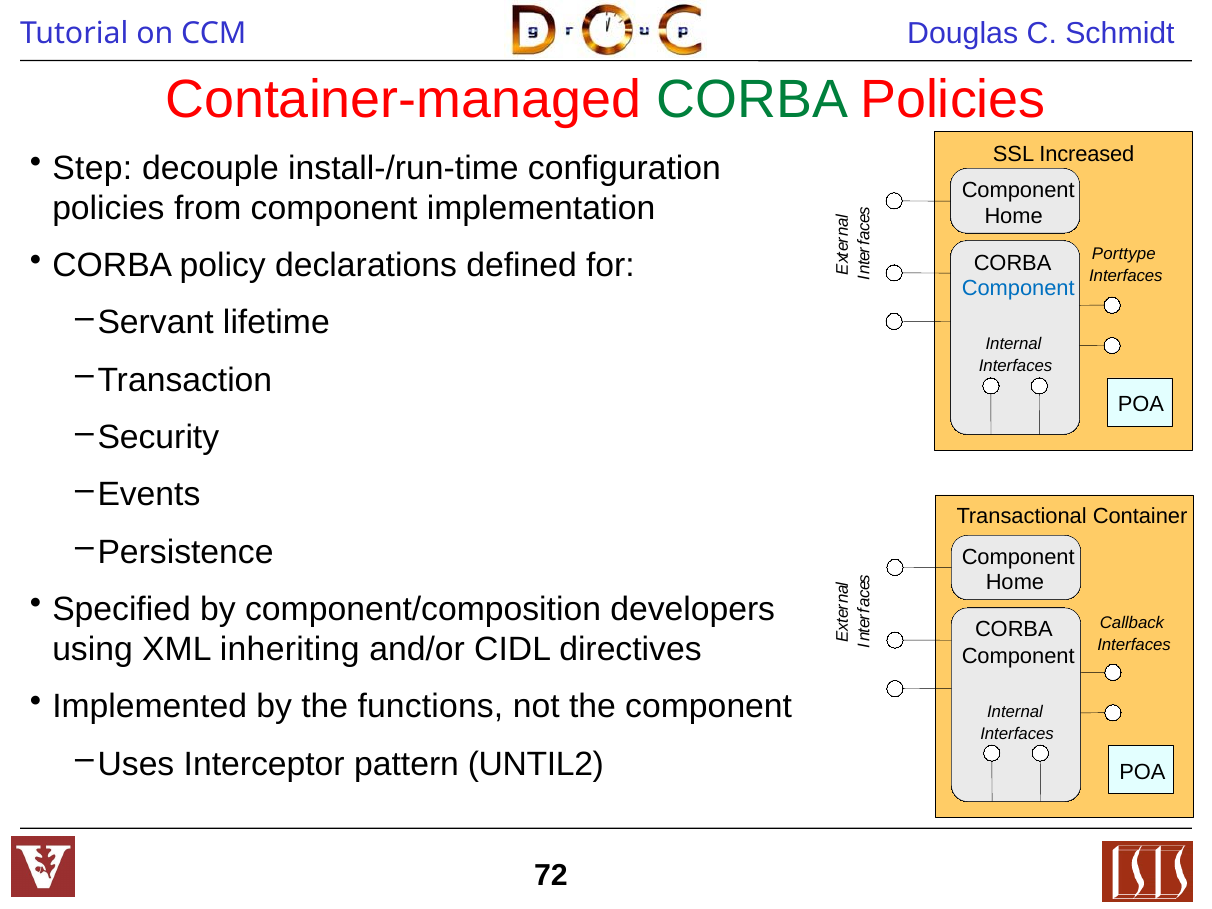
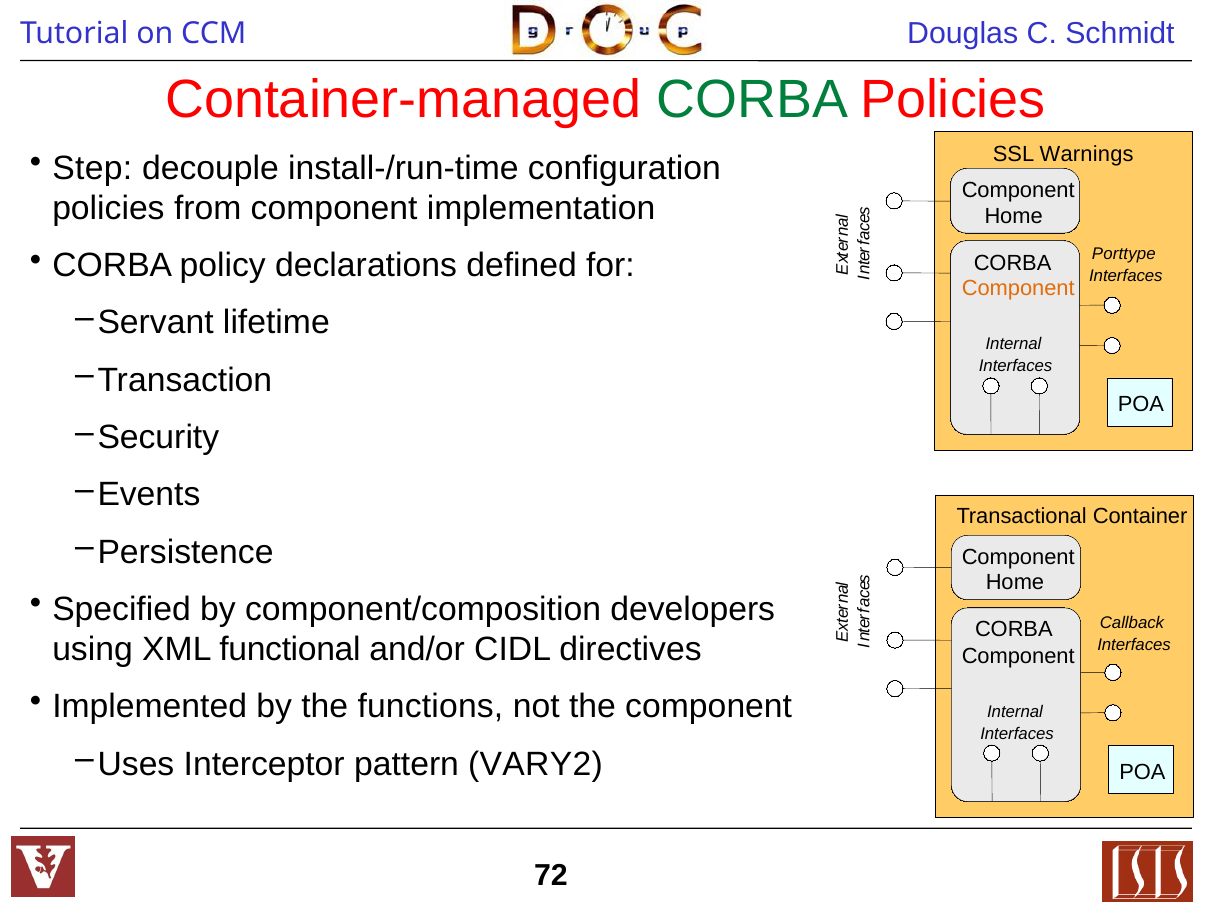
Increased: Increased -> Warnings
Component at (1018, 288) colour: blue -> orange
inheriting: inheriting -> functional
UNTIL2: UNTIL2 -> VARY2
